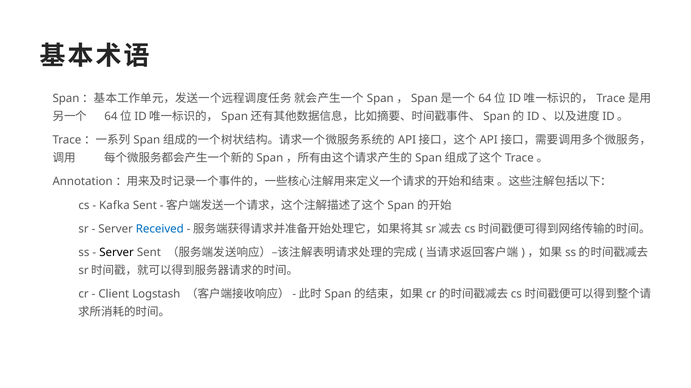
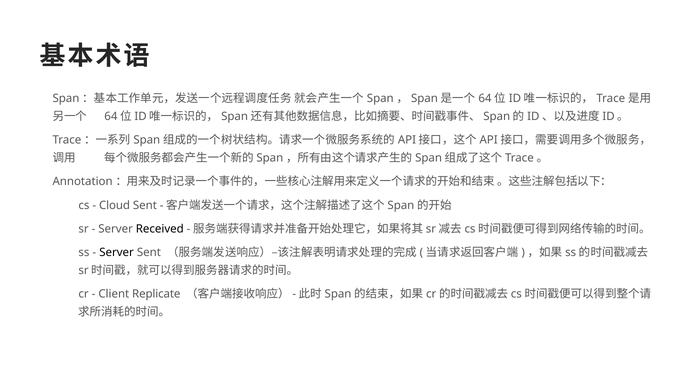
Kafka: Kafka -> Cloud
Received colour: blue -> black
Logstash: Logstash -> Replicate
